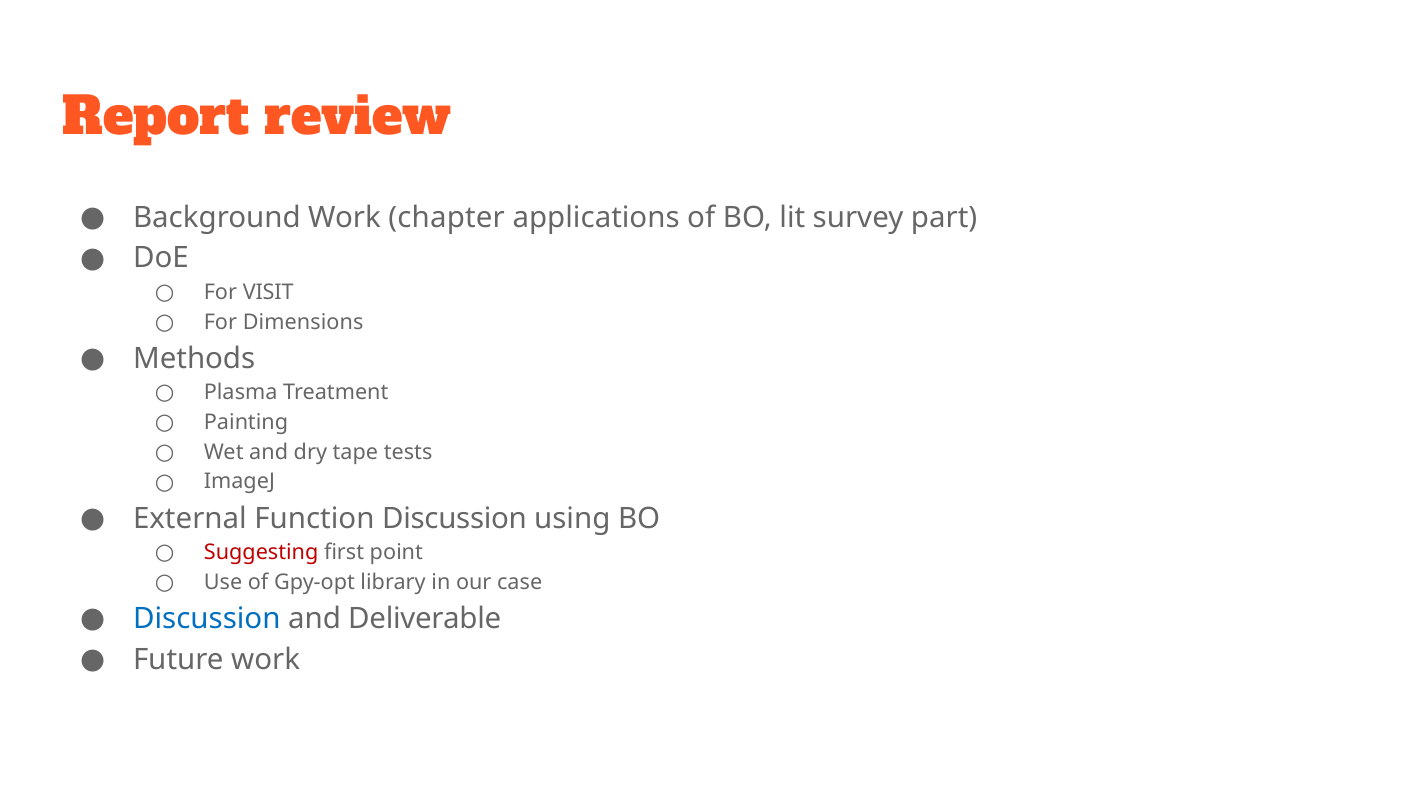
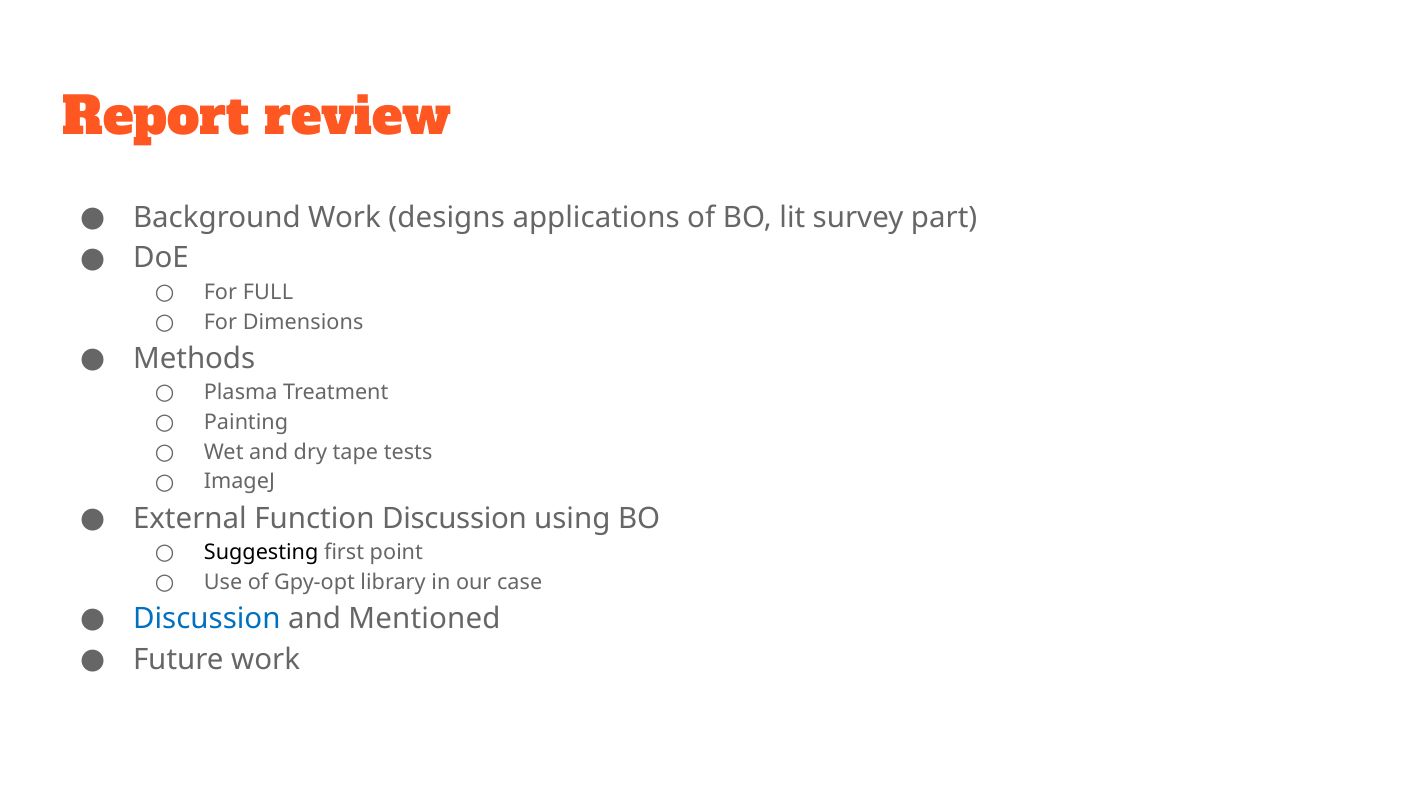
chapter: chapter -> designs
VISIT: VISIT -> FULL
Suggesting colour: red -> black
Deliverable: Deliverable -> Mentioned
